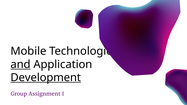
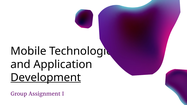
and underline: present -> none
